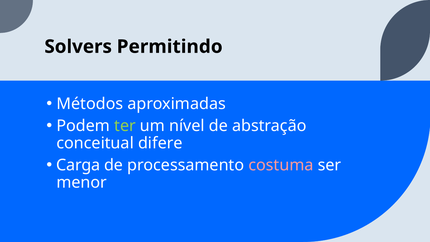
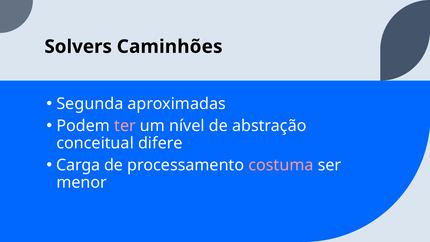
Permitindo: Permitindo -> Caminhões
Métodos: Métodos -> Segunda
ter colour: light green -> pink
